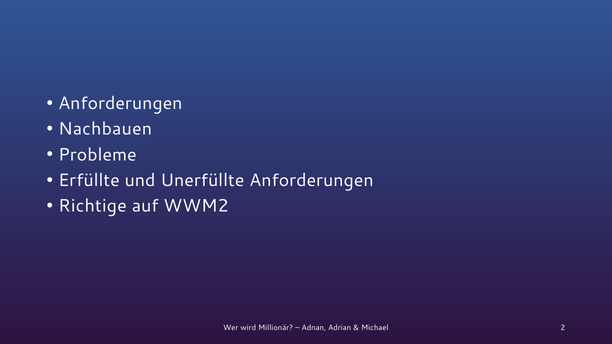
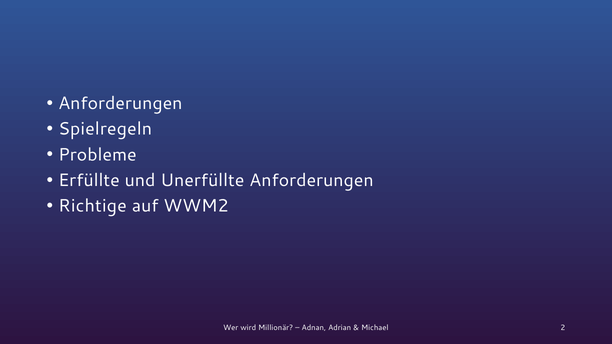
Nachbauen: Nachbauen -> Spielregeln
